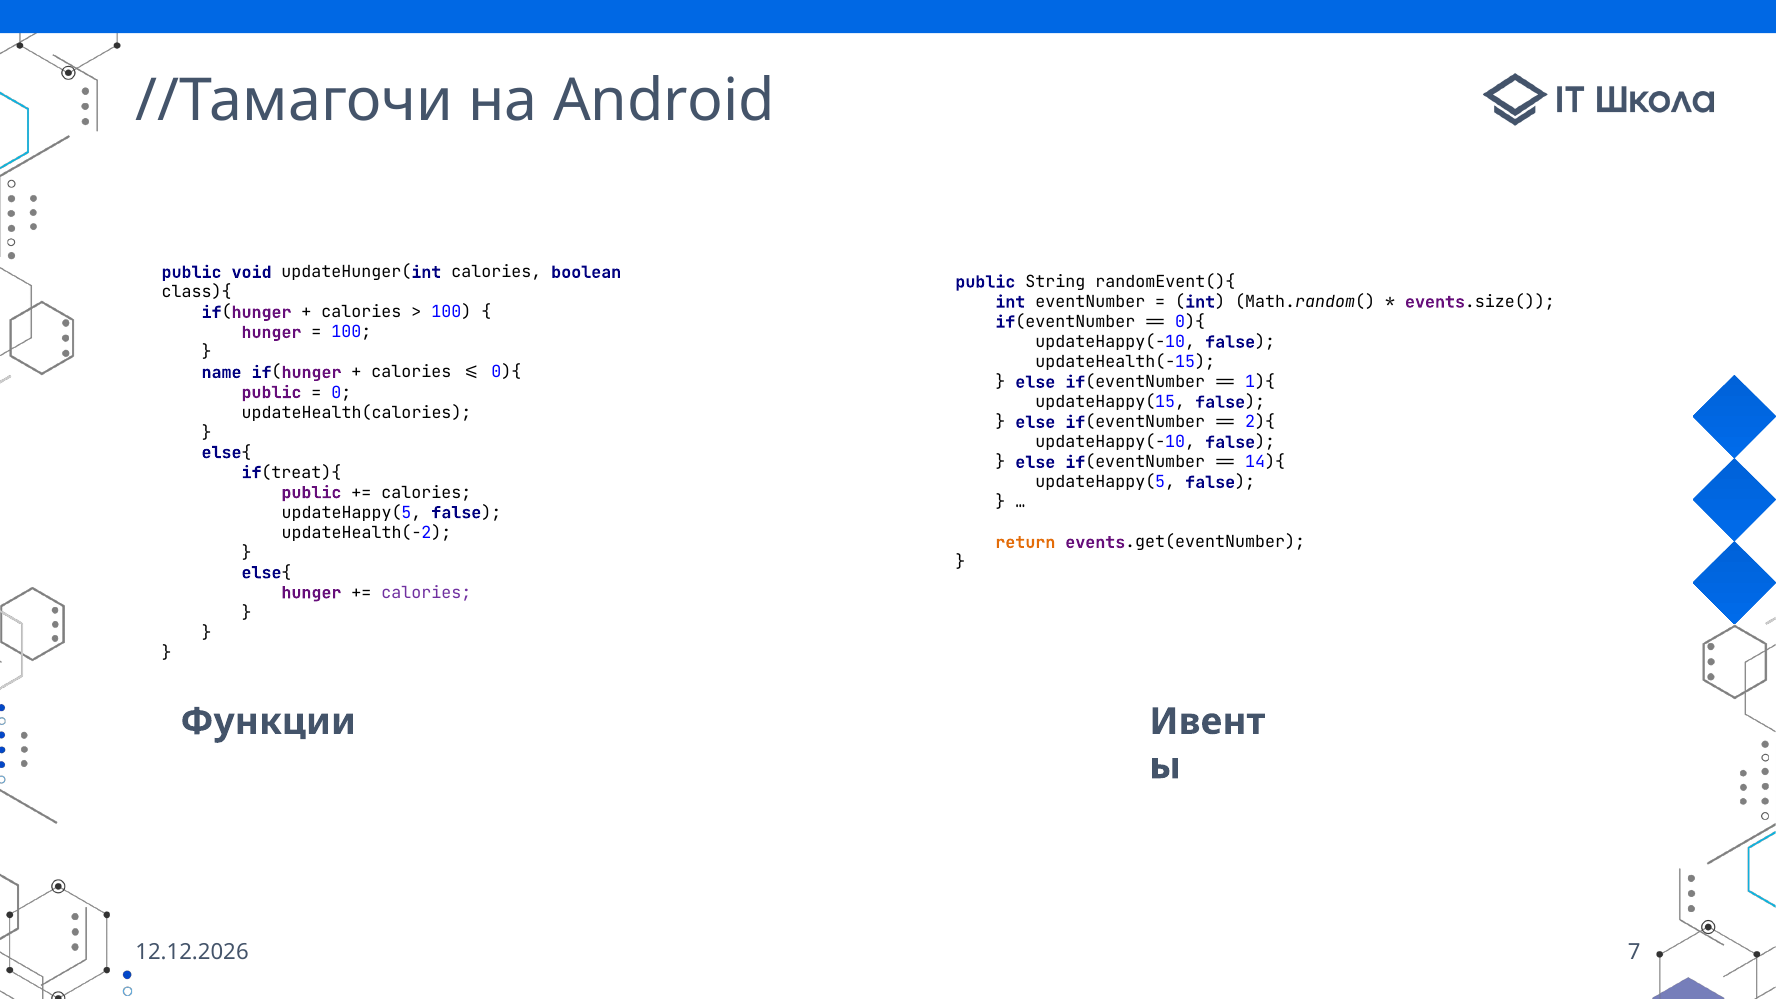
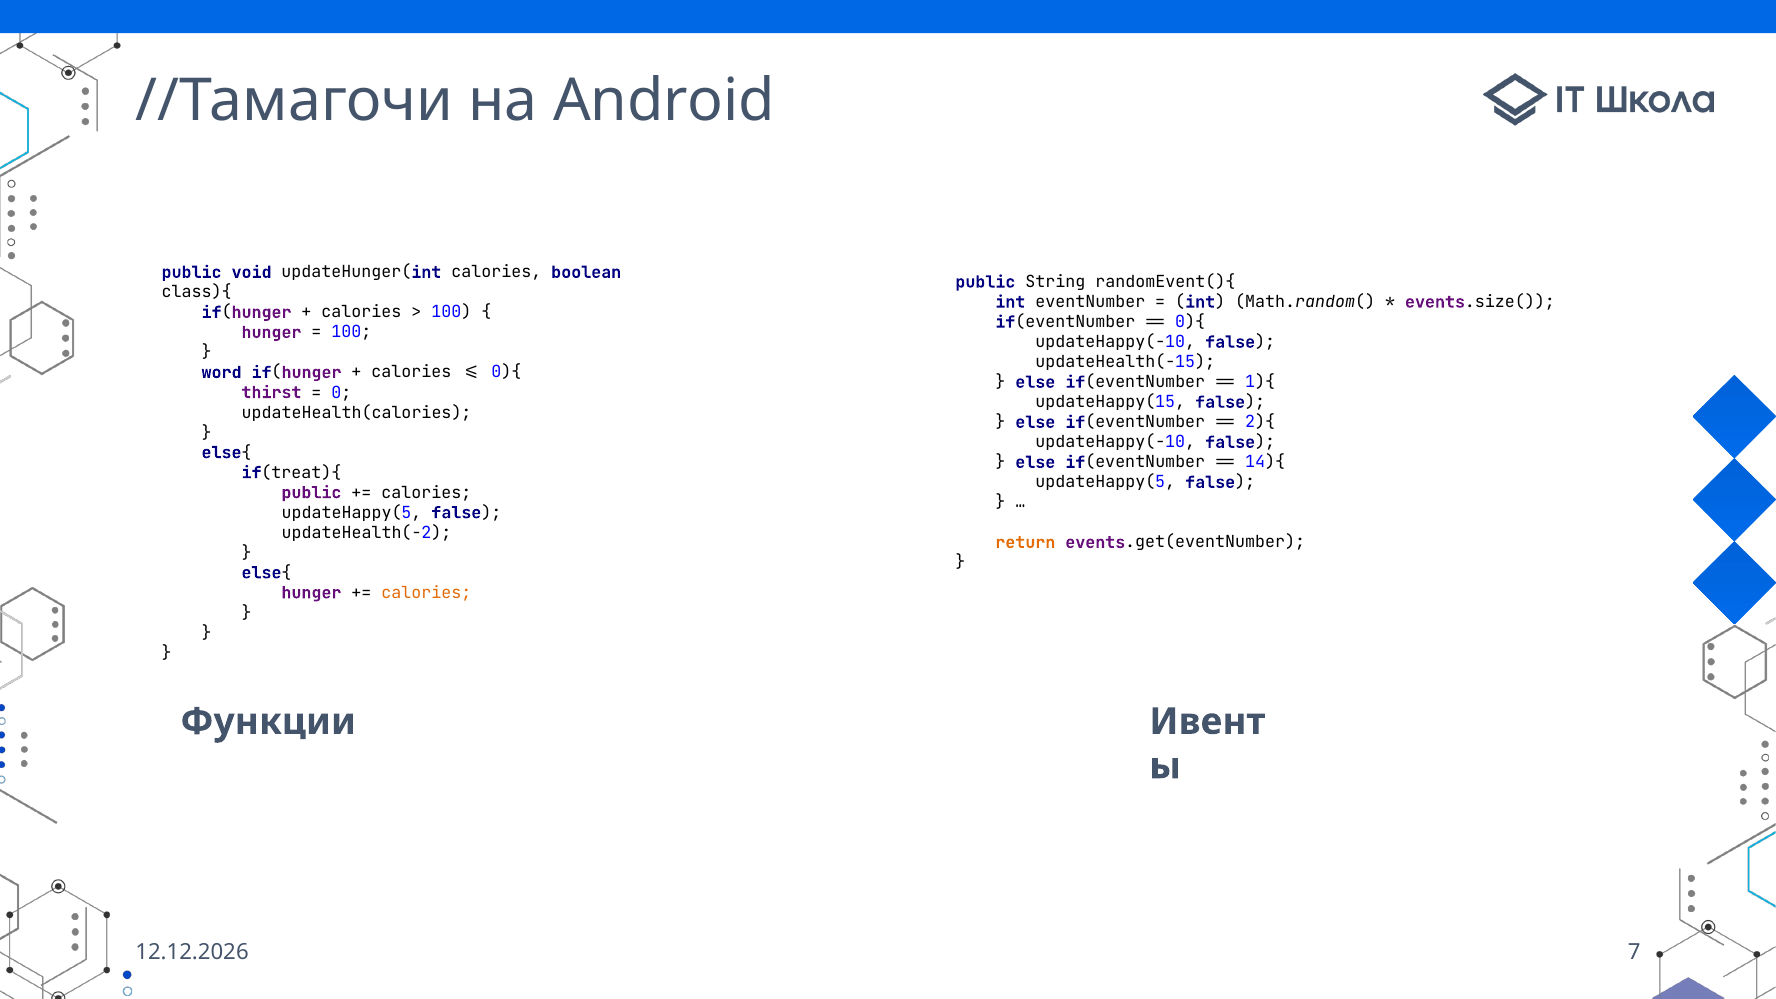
name: name -> word
public at (271, 393): public -> thirst
calories at (426, 593) colour: purple -> orange
